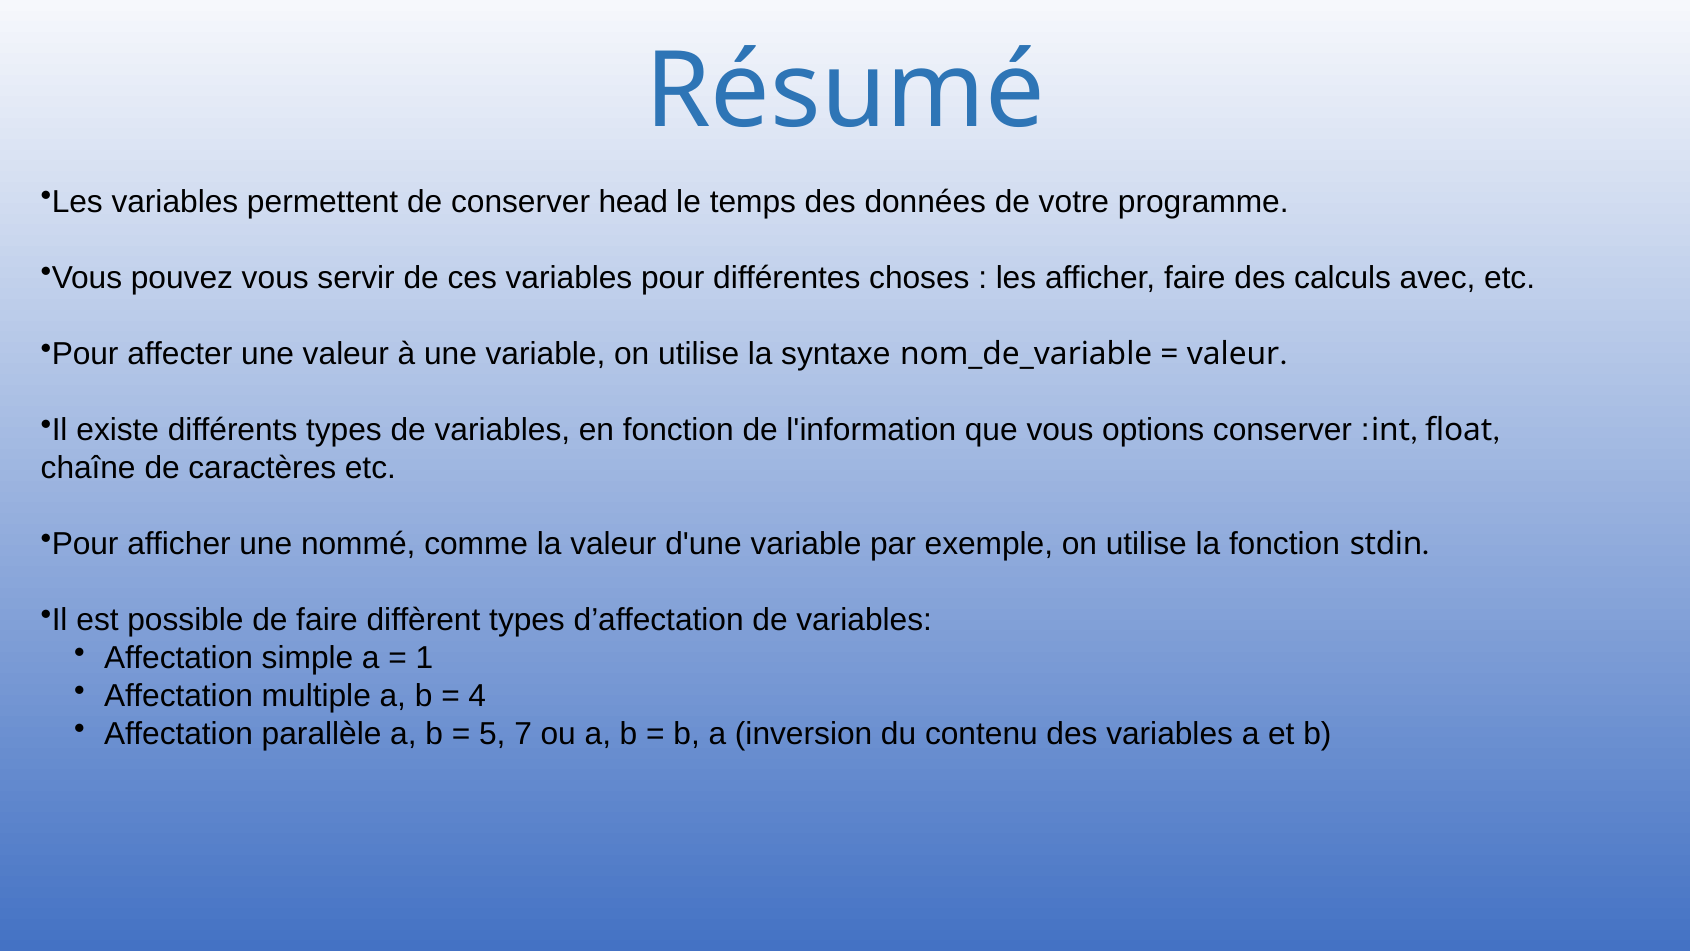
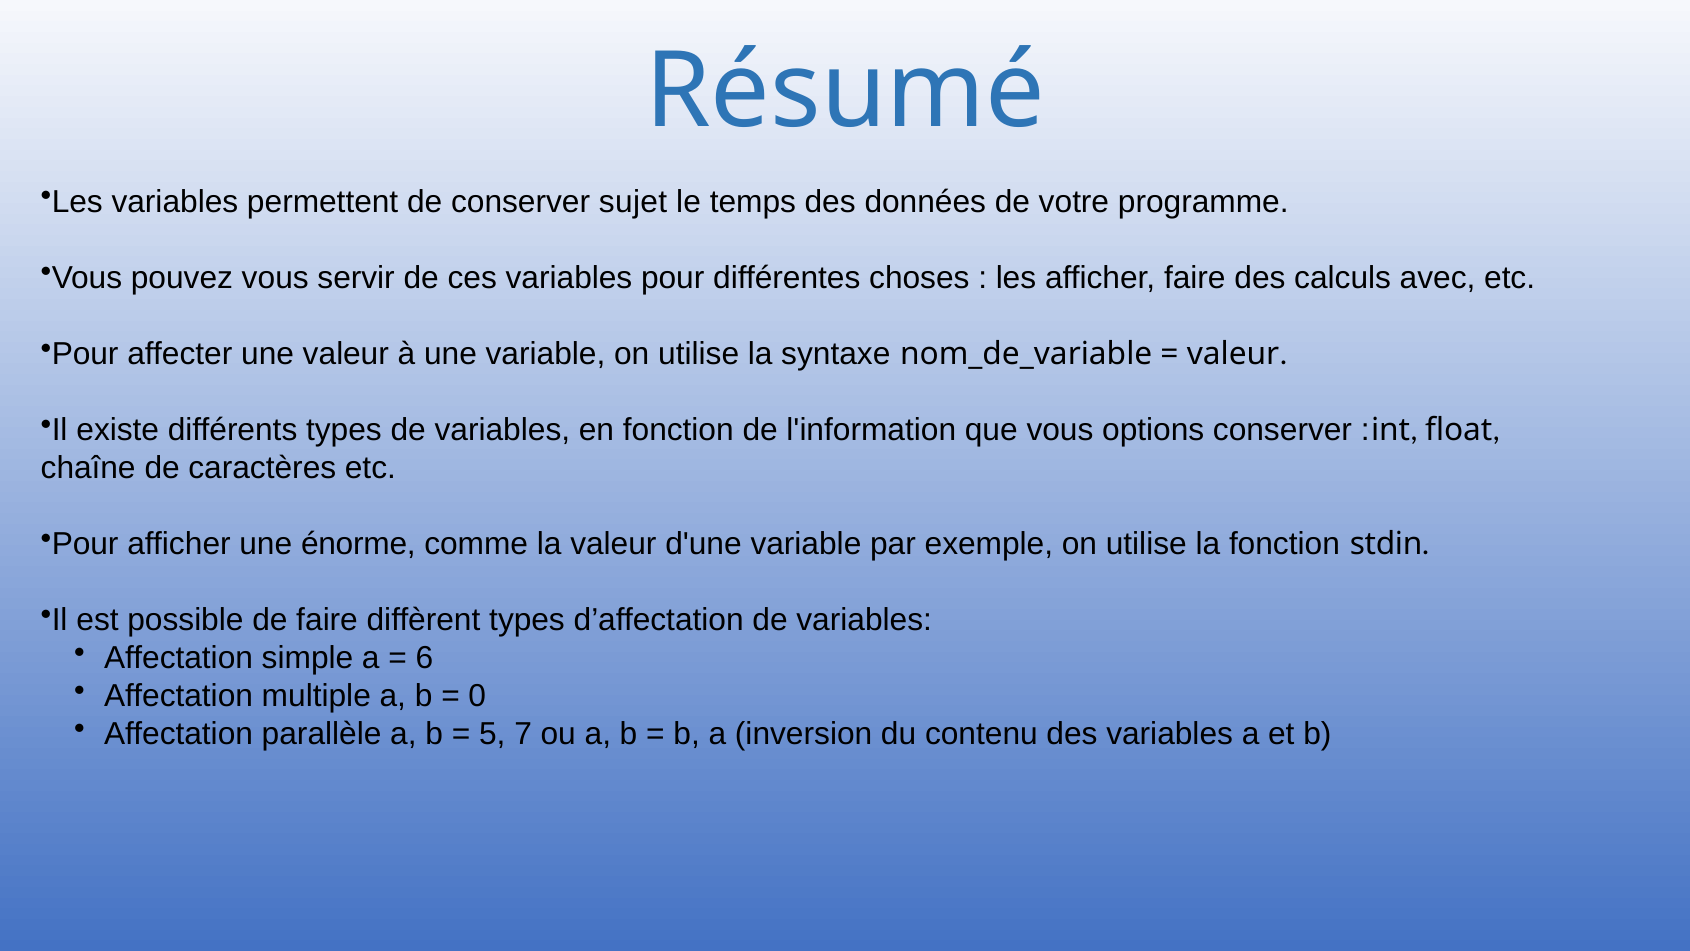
head: head -> sujet
nommé: nommé -> énorme
1: 1 -> 6
4: 4 -> 0
